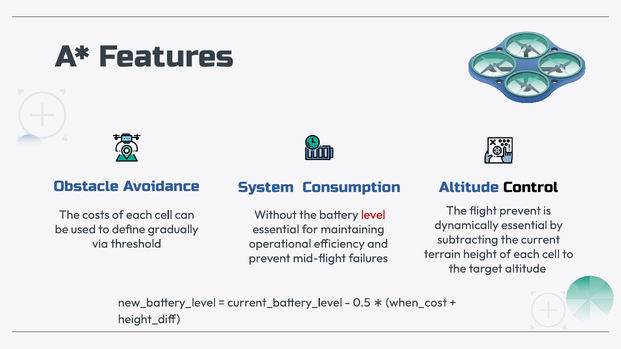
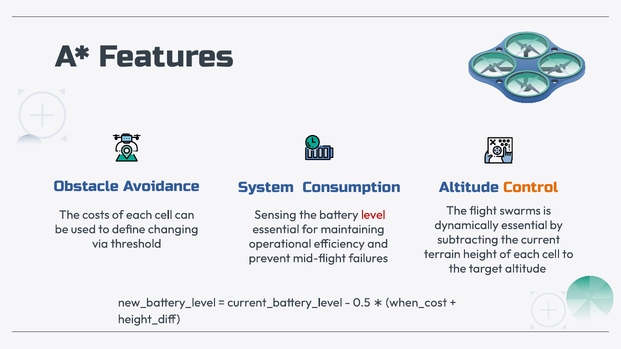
Control colour: black -> orange
flight prevent: prevent -> swarms
Without: Without -> Sensing
gradually: gradually -> changing
